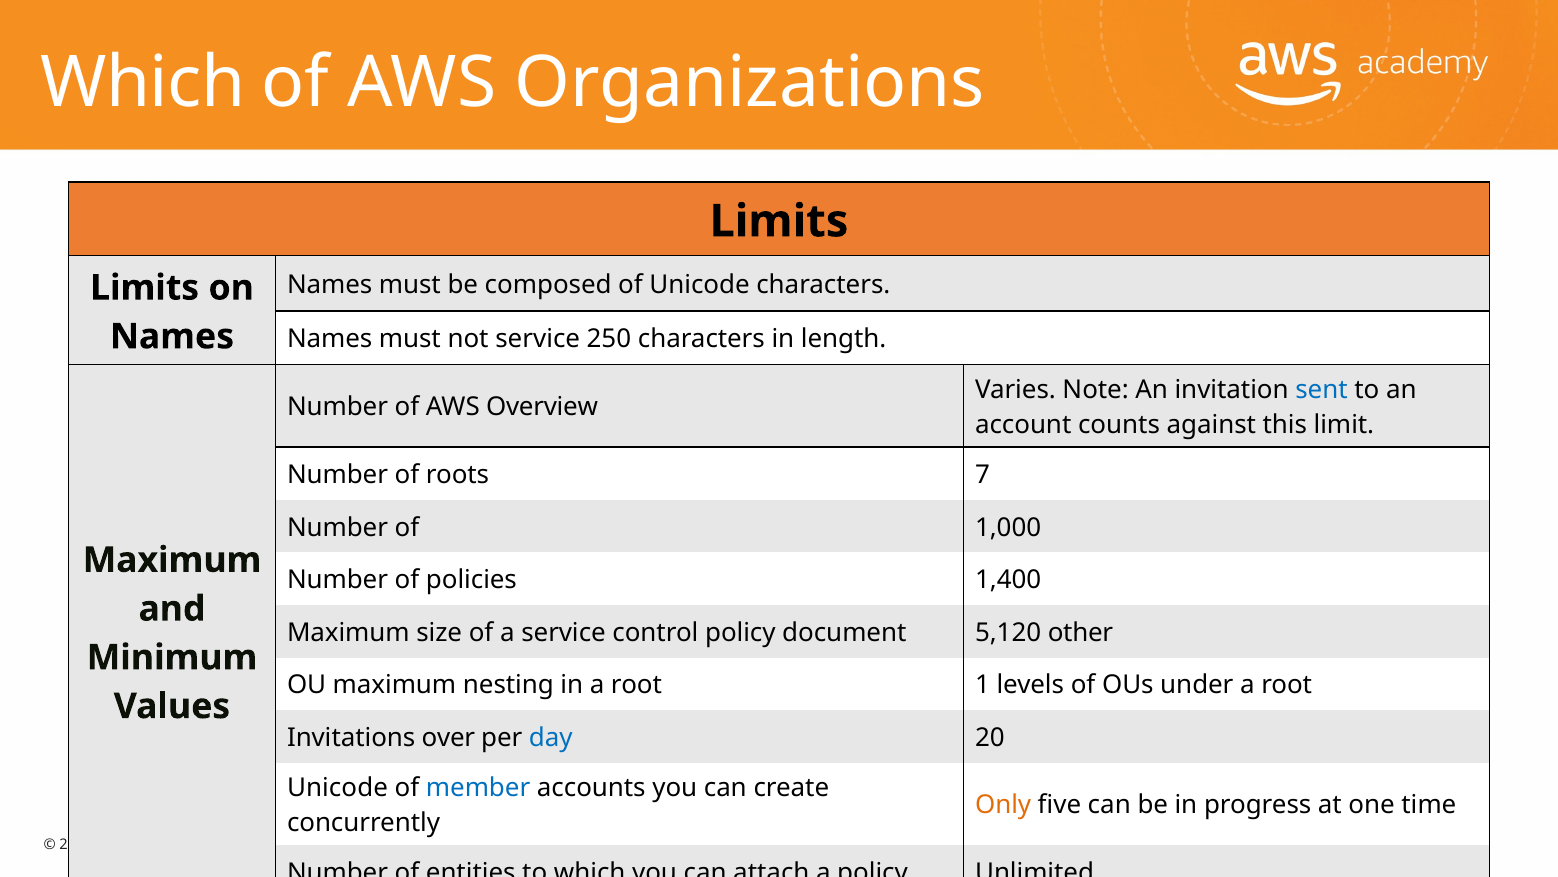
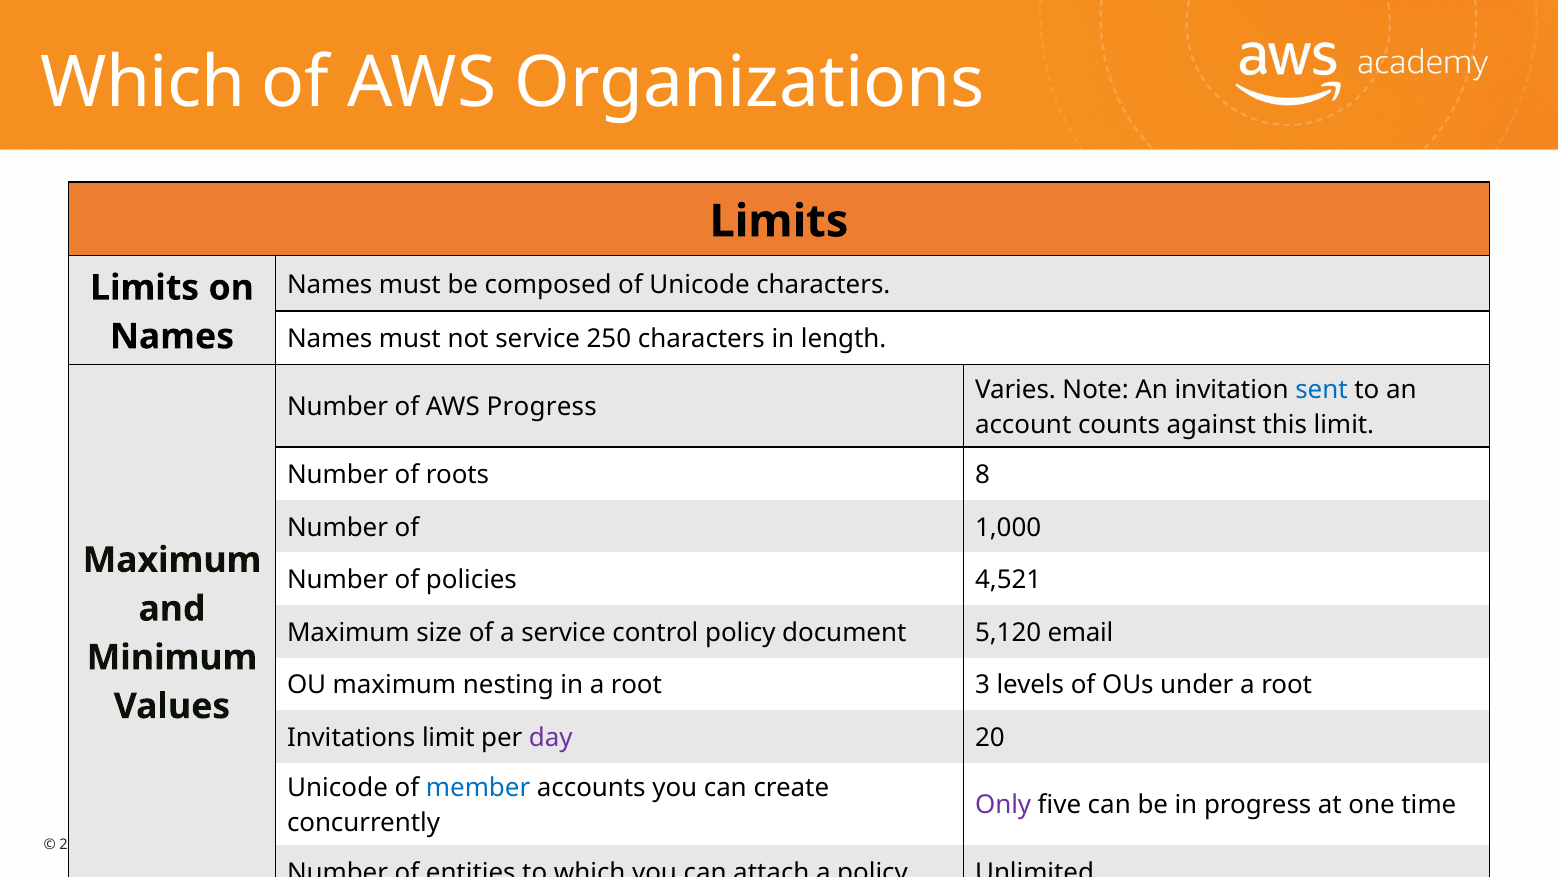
AWS Overview: Overview -> Progress
7: 7 -> 8
1,400: 1,400 -> 4,521
other: other -> email
1: 1 -> 3
Invitations over: over -> limit
day colour: blue -> purple
Only colour: orange -> purple
